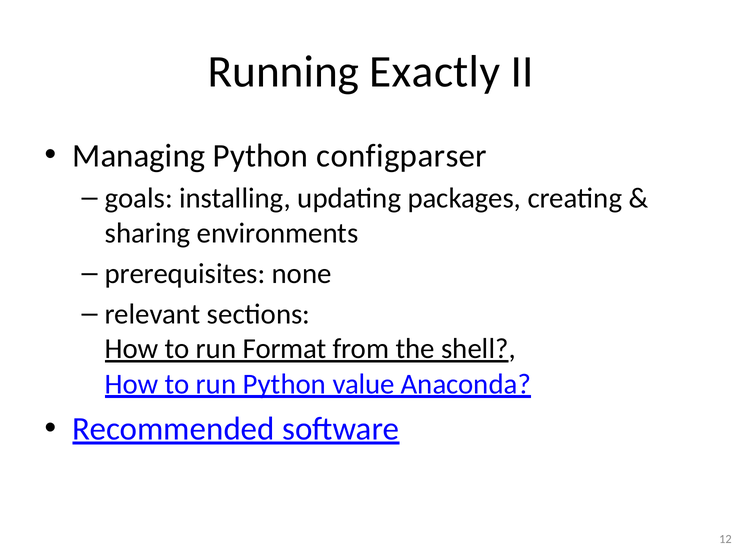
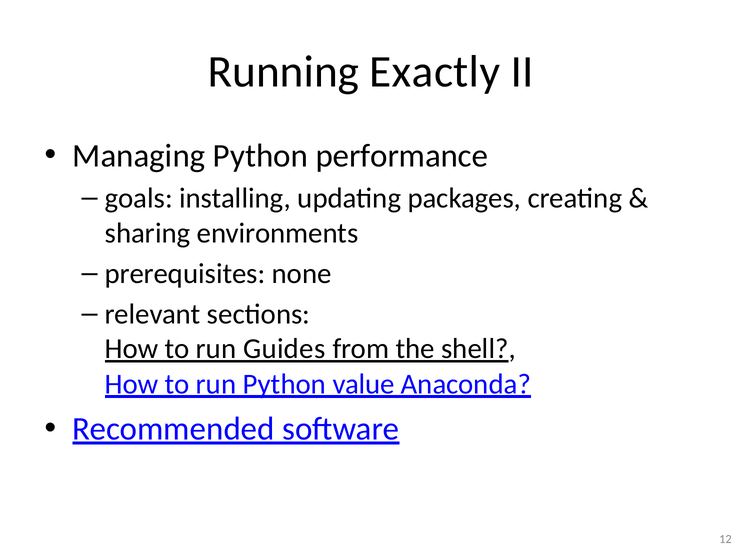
configparser: configparser -> performance
Format: Format -> Guides
